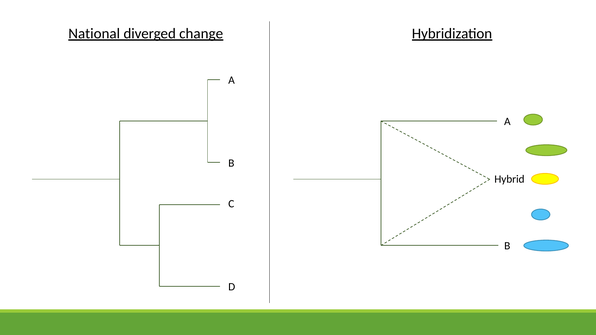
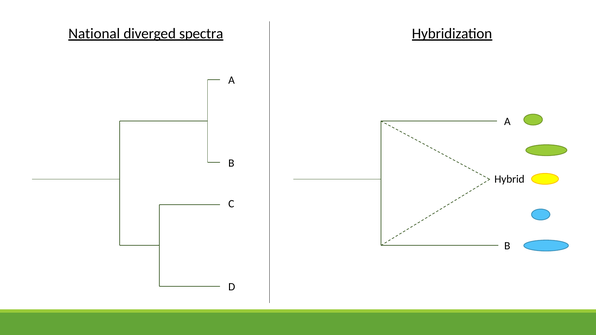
change: change -> spectra
